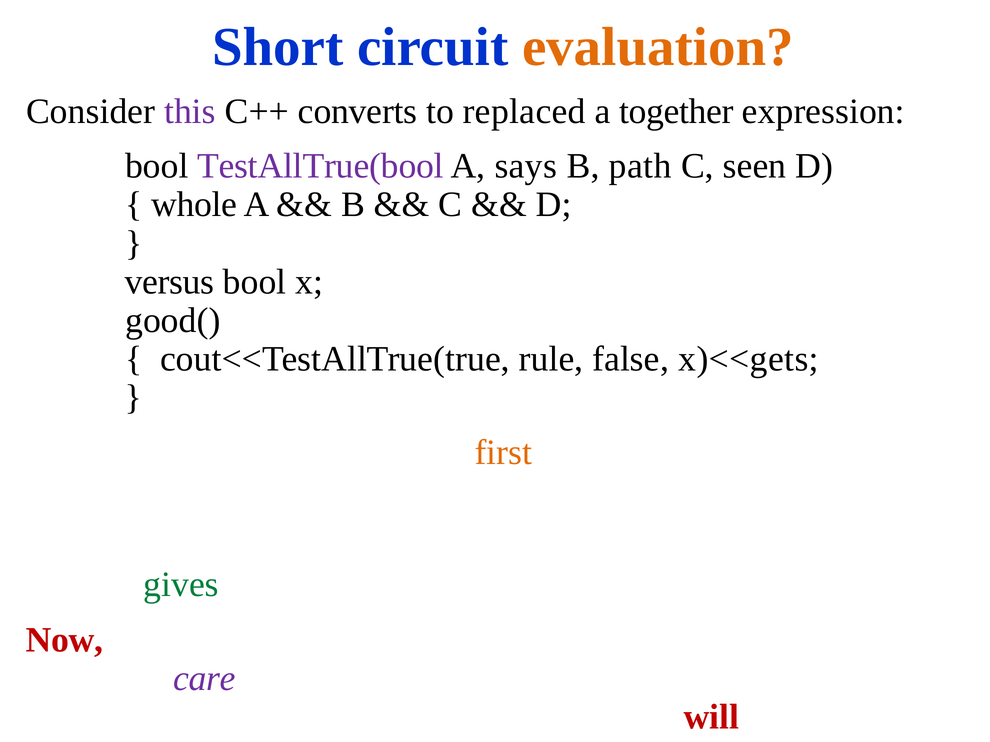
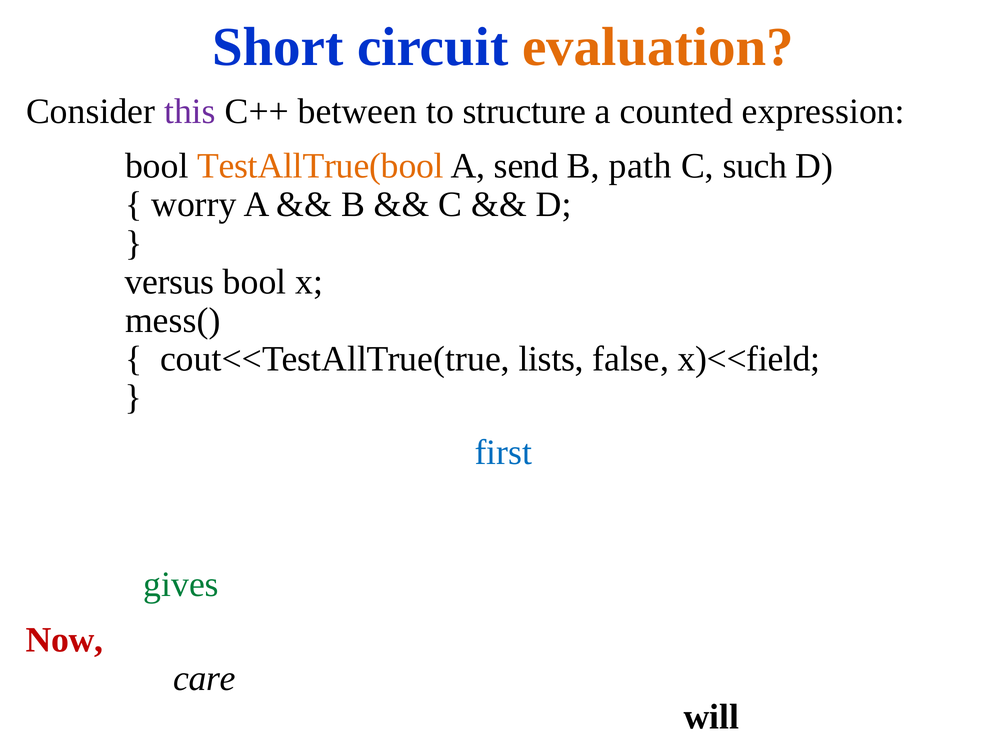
converts: converts -> between
replaced: replaced -> structure
together: together -> counted
TestAllTrue(bool colour: purple -> orange
says: says -> send
seen: seen -> such
whole: whole -> worry
good(: good( -> mess(
cout<<TestAllTrue(true rule: rule -> lists
x)<<gets: x)<<gets -> x)<<field
first at (503, 453) colour: orange -> blue
care at (204, 679) colour: purple -> black
will colour: red -> black
